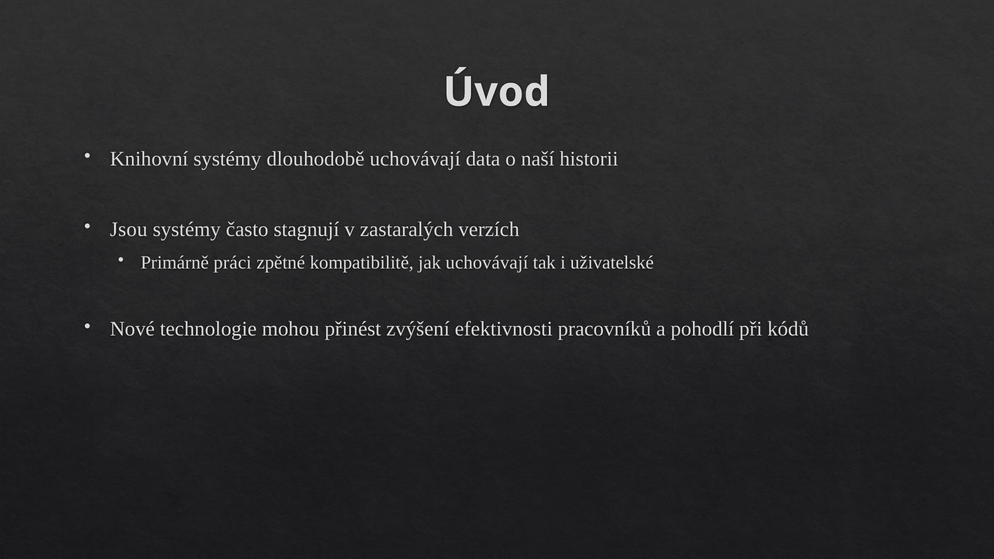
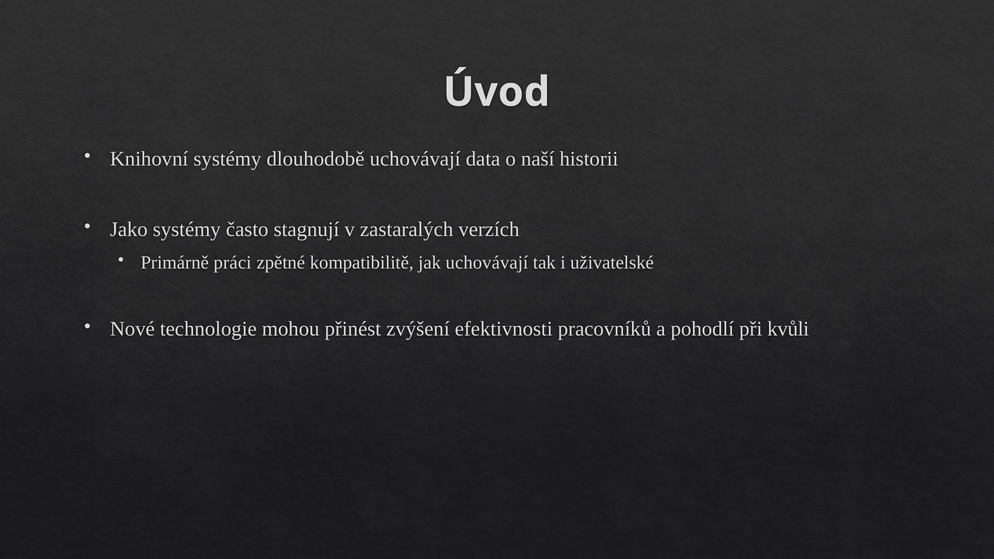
Jsou: Jsou -> Jako
kódů: kódů -> kvůli
